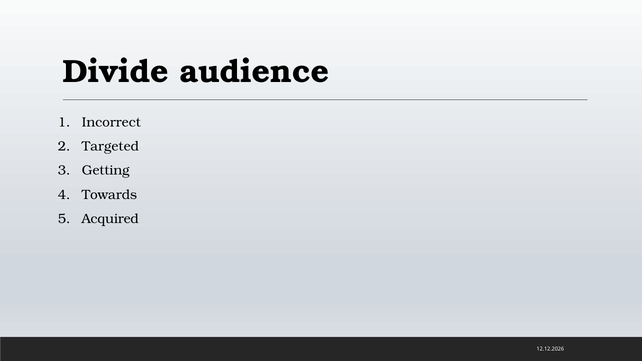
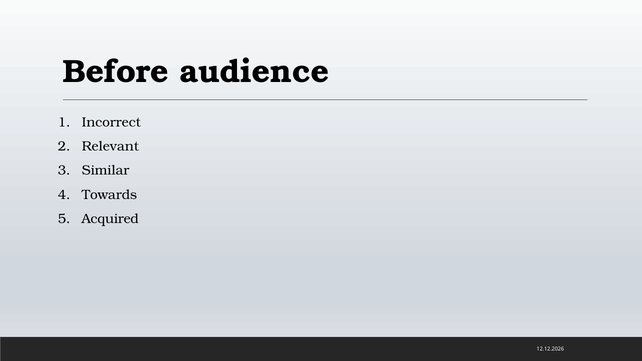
Divide: Divide -> Before
Targeted: Targeted -> Relevant
Getting: Getting -> Similar
